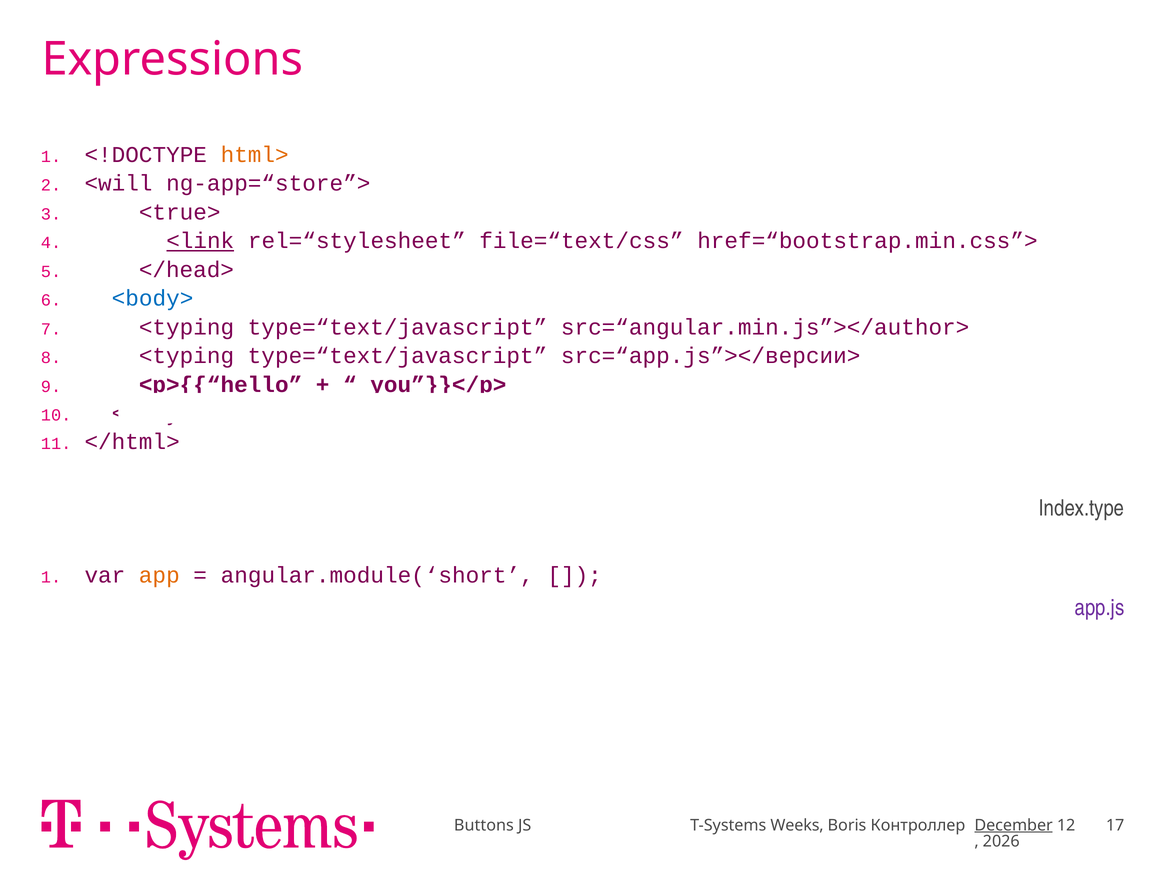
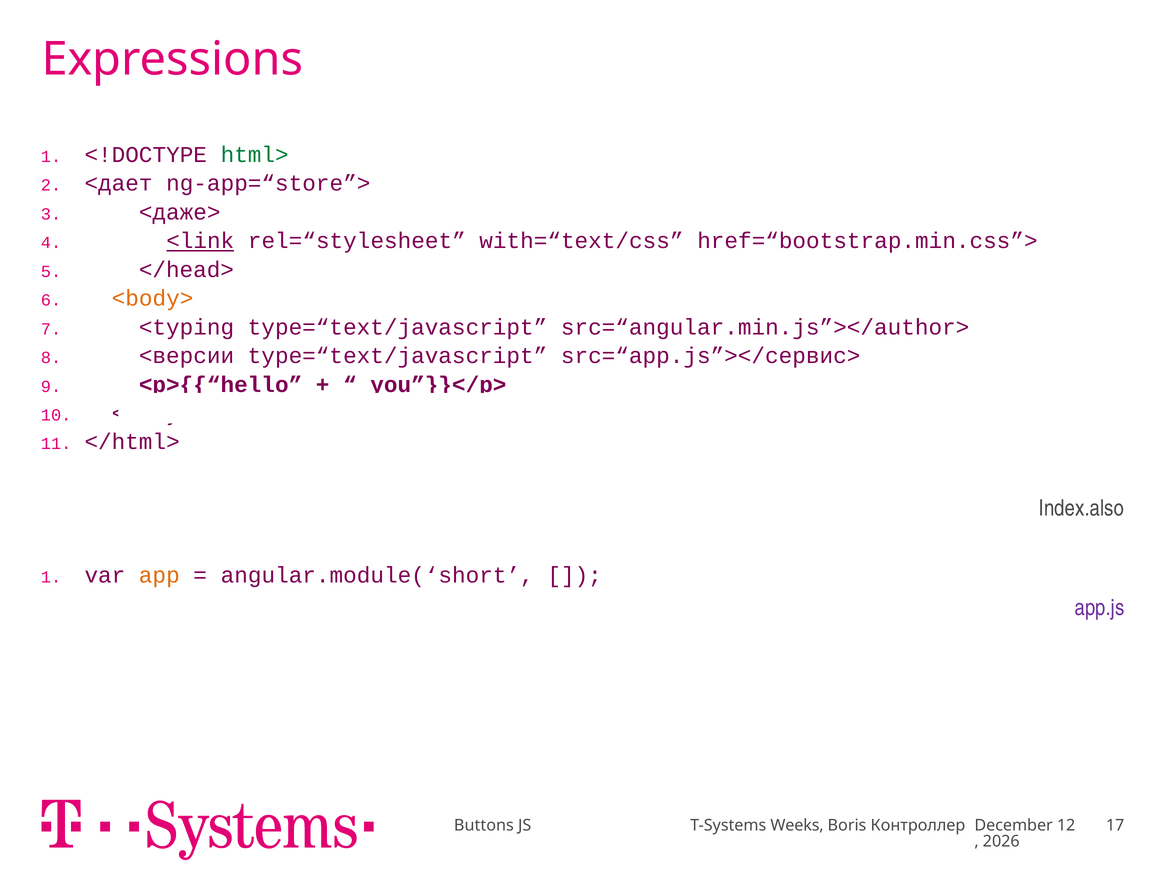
html> colour: orange -> green
<will: <will -> <дает
<true>: <true> -> <даже>
file=“text/css: file=“text/css -> with=“text/css
<body> at (153, 298) colour: blue -> orange
<typing at (187, 356): <typing -> <версии
src=“app.js”></версии>: src=“app.js”></версии> -> src=“app.js”></сервис>
Index.type: Index.type -> Index.also
December underline: present -> none
